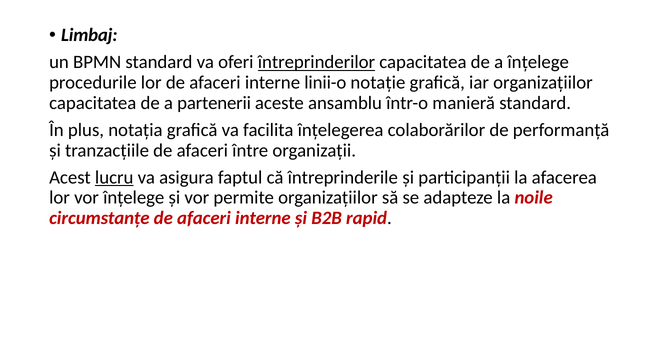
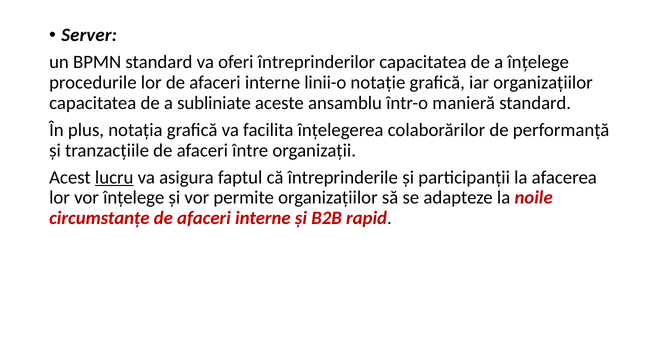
Limbaj: Limbaj -> Server
întreprinderilor underline: present -> none
partenerii: partenerii -> subliniate
